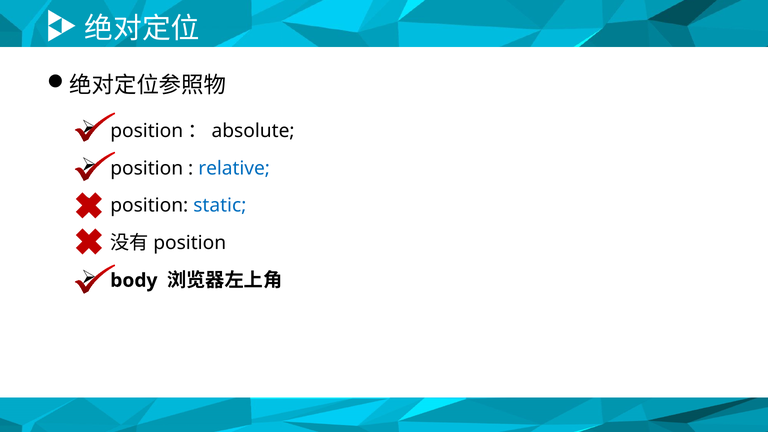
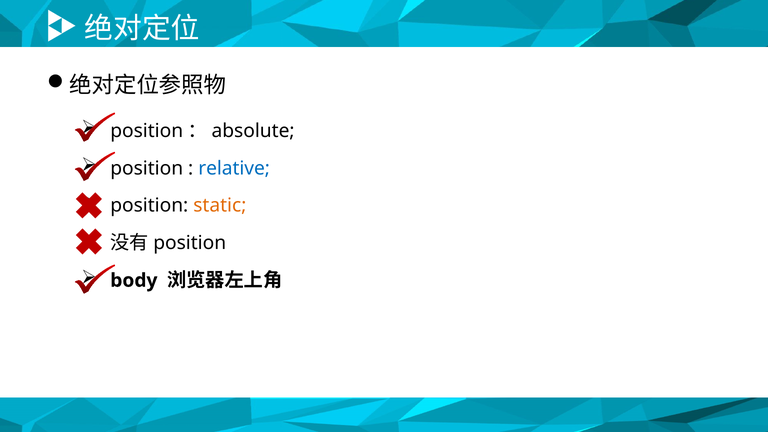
static colour: blue -> orange
